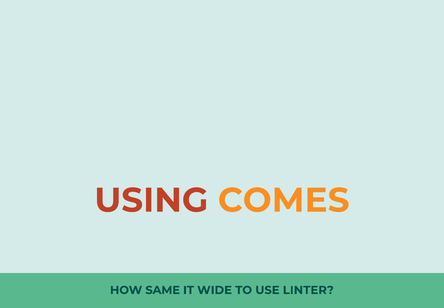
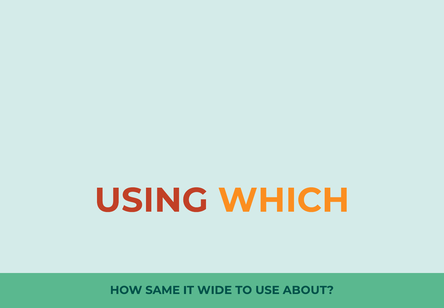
COMES: COMES -> WHICH
LINTER: LINTER -> ABOUT
